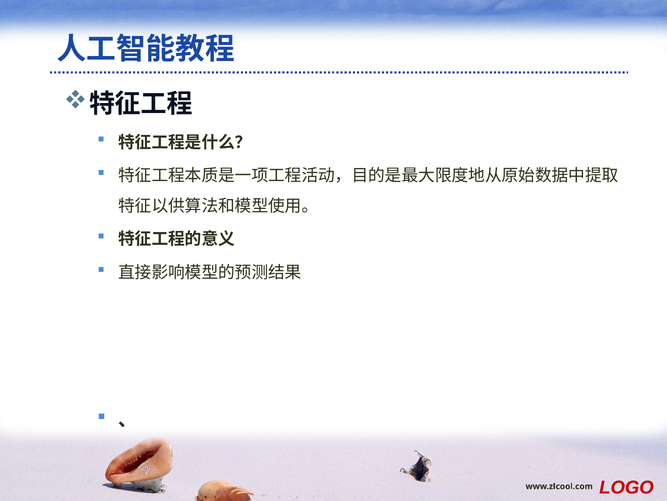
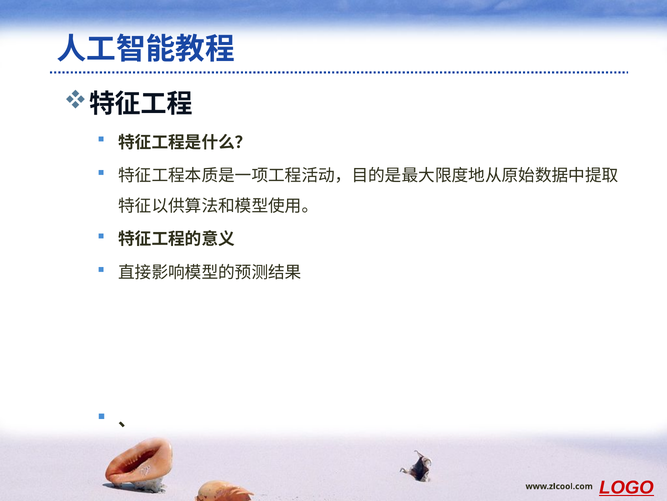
LOGO underline: none -> present
